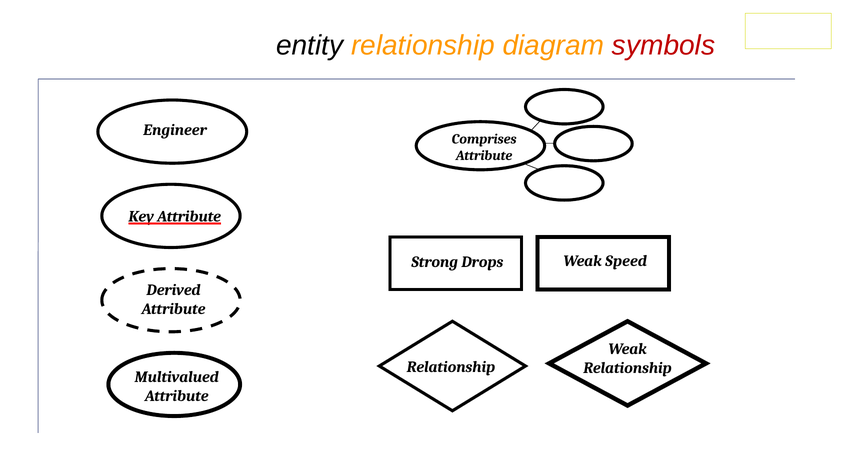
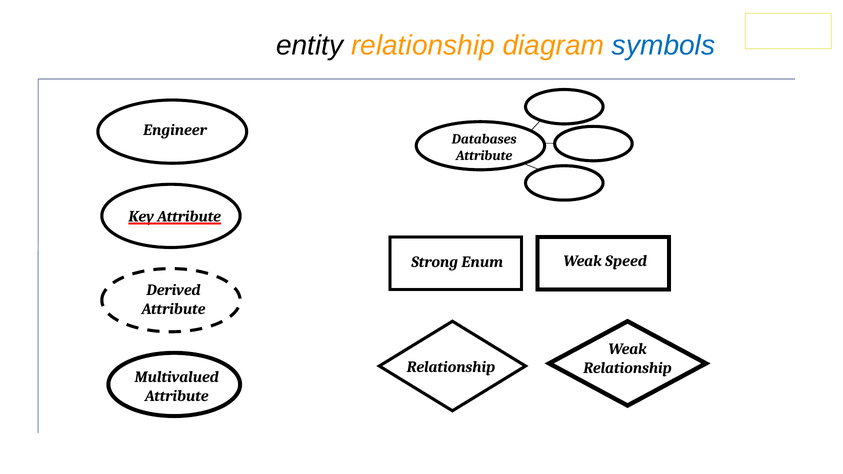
symbols colour: red -> blue
Comprises: Comprises -> Databases
Drops: Drops -> Enum
